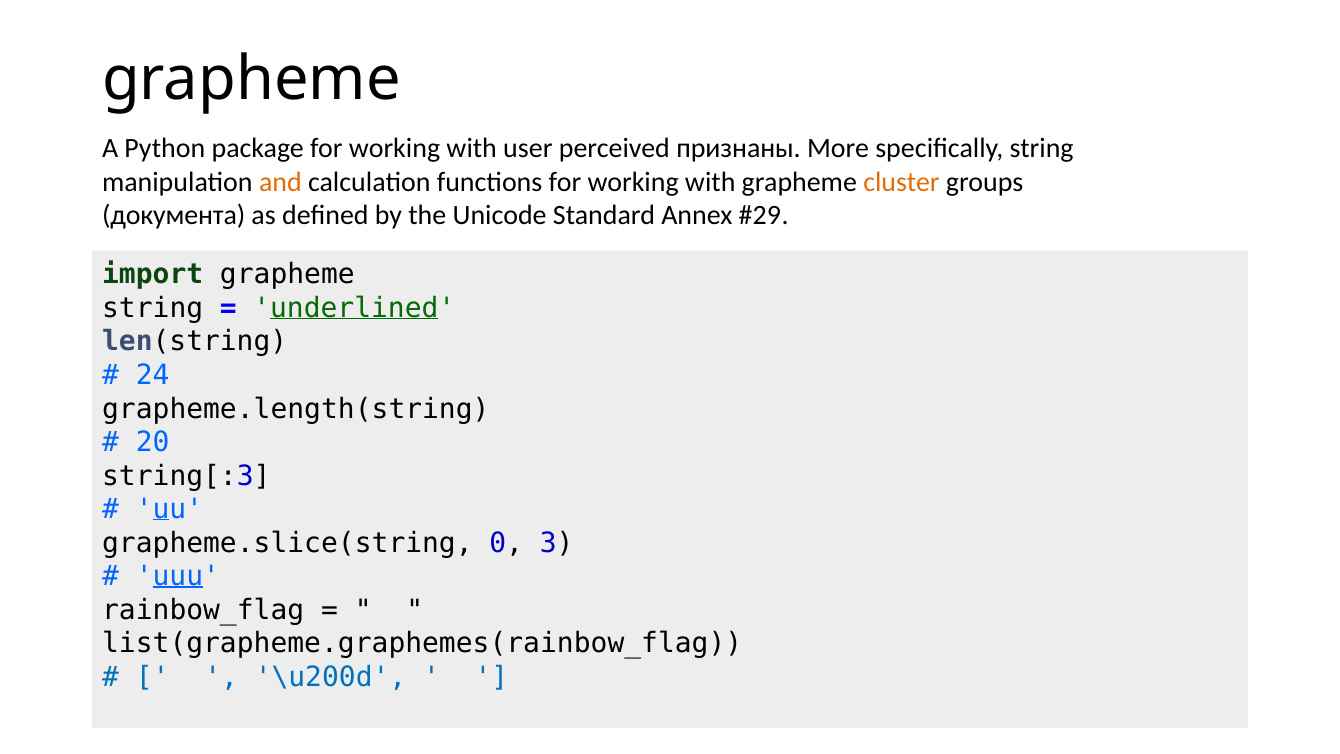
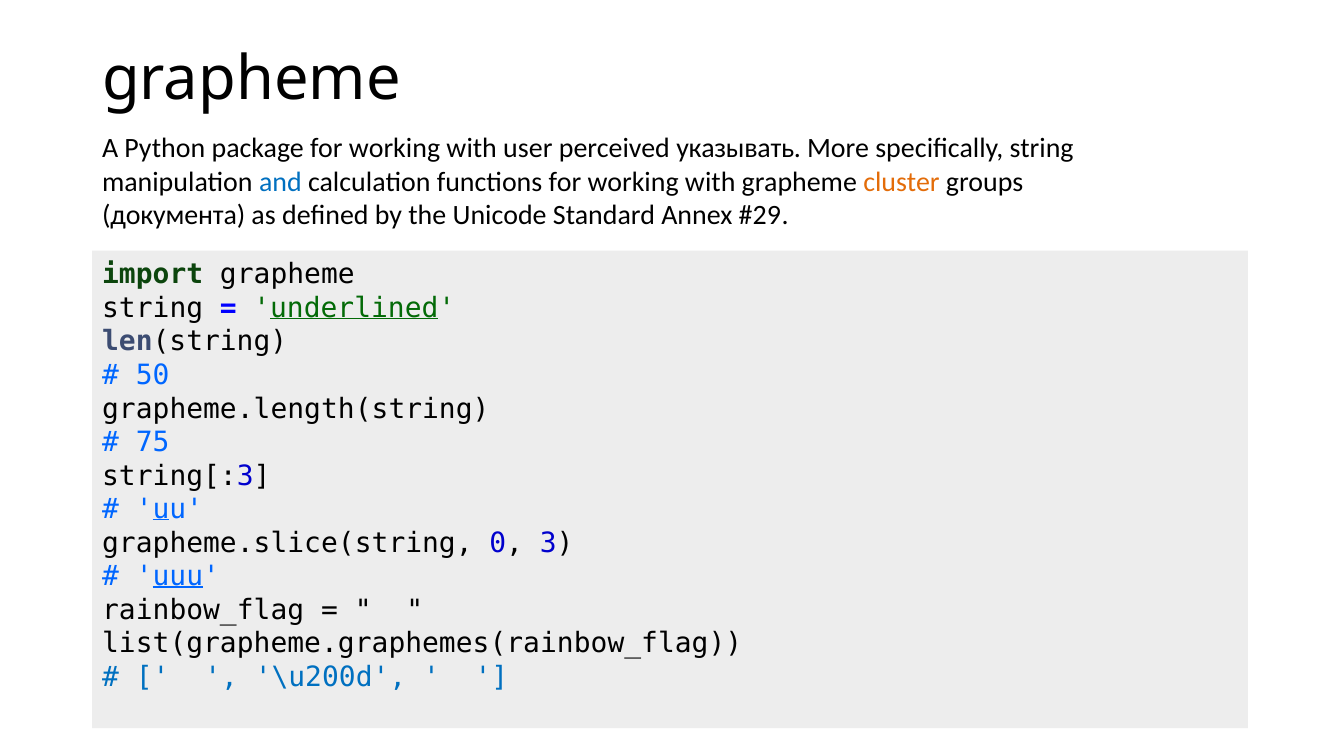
признаны: признаны -> указывать
and colour: orange -> blue
24: 24 -> 50
20: 20 -> 75
